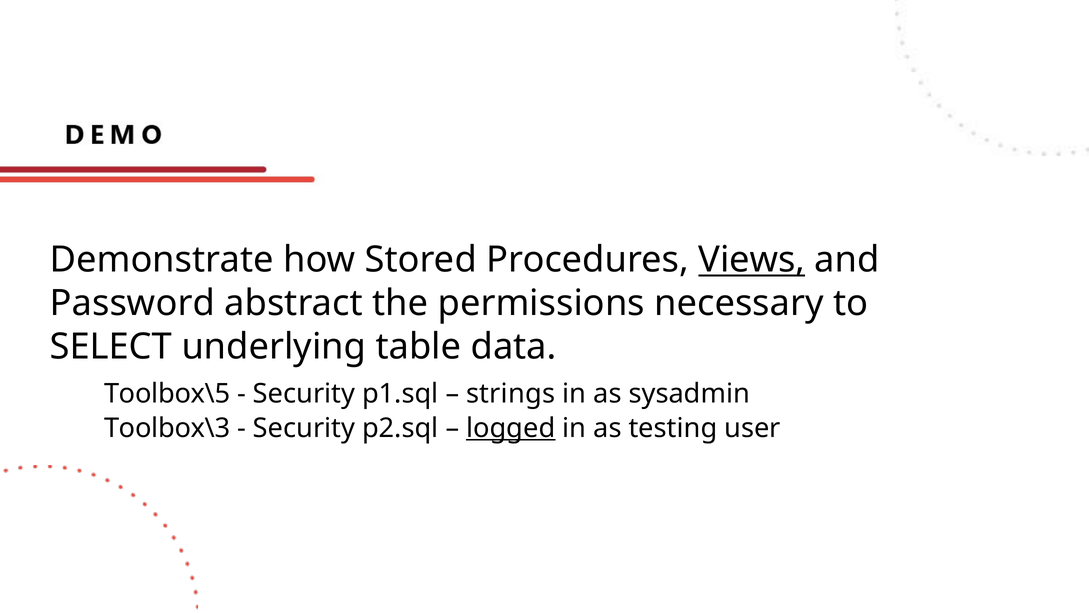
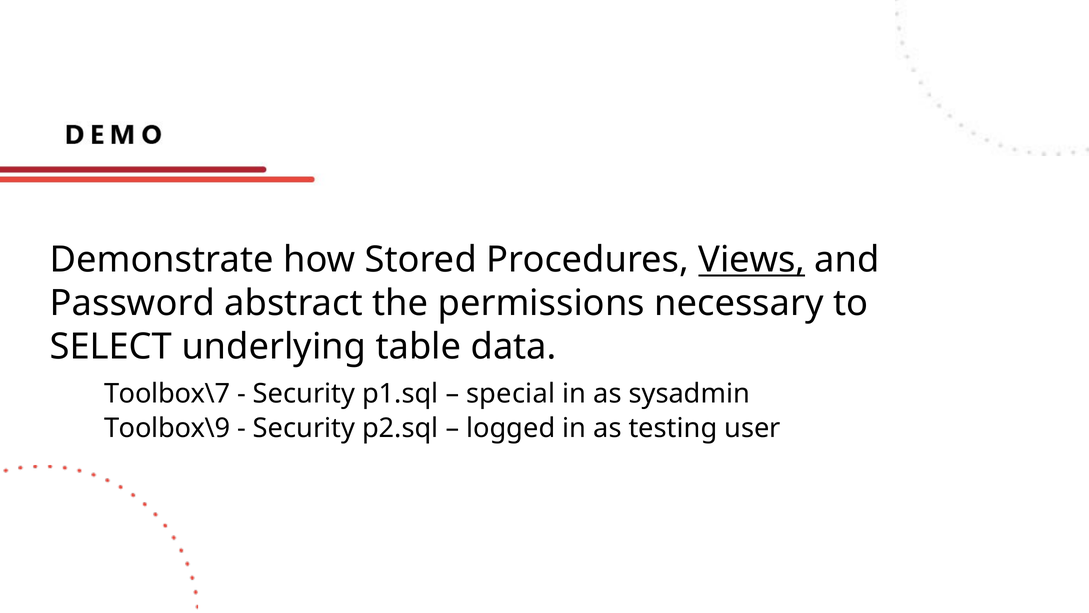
Toolbox\5: Toolbox\5 -> Toolbox\7
strings: strings -> special
Toolbox\3: Toolbox\3 -> Toolbox\9
logged underline: present -> none
